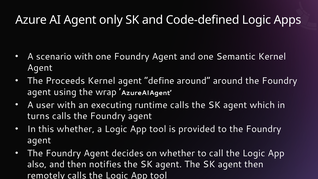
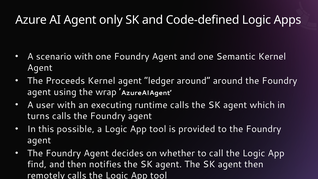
define: define -> ledger
this whether: whether -> possible
also: also -> find
